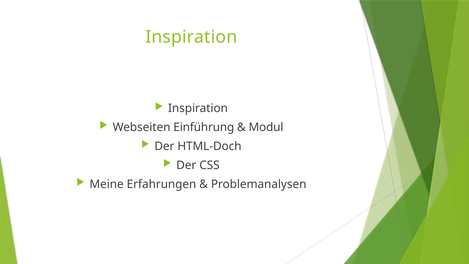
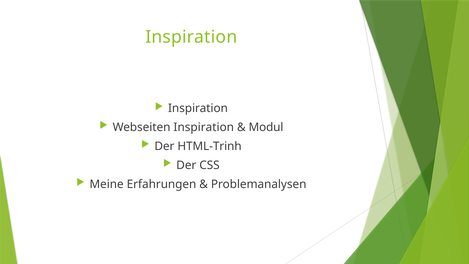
Webseiten Einführung: Einführung -> Inspiration
HTML-Doch: HTML-Doch -> HTML-Trinh
